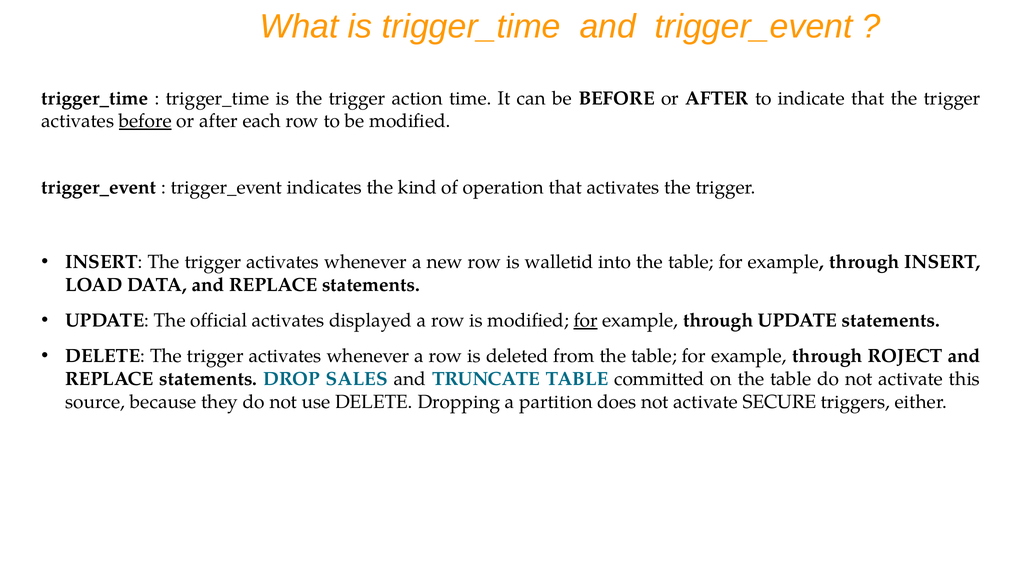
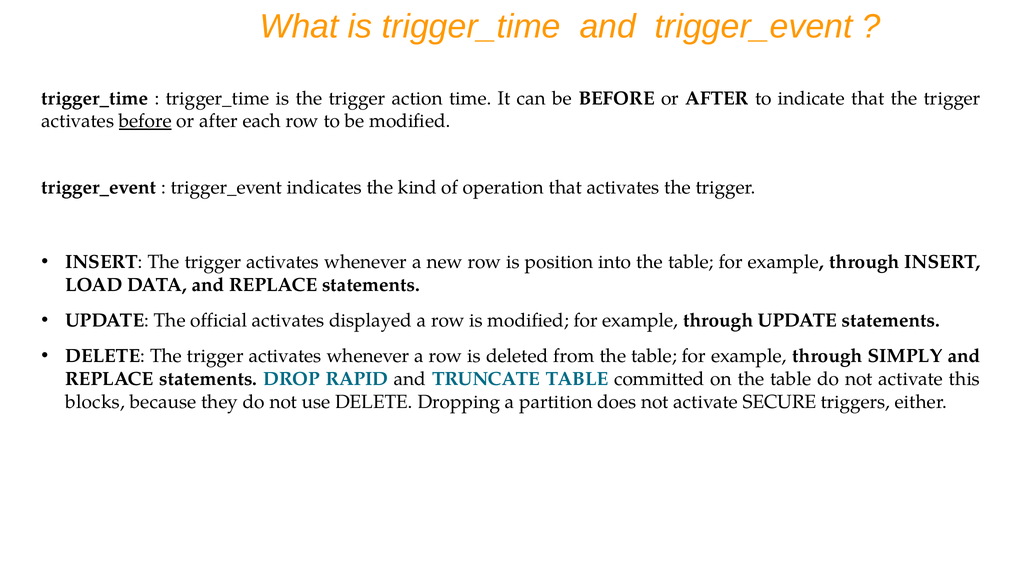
walletid: walletid -> position
for at (586, 321) underline: present -> none
ROJECT: ROJECT -> SIMPLY
SALES: SALES -> RAPID
source: source -> blocks
